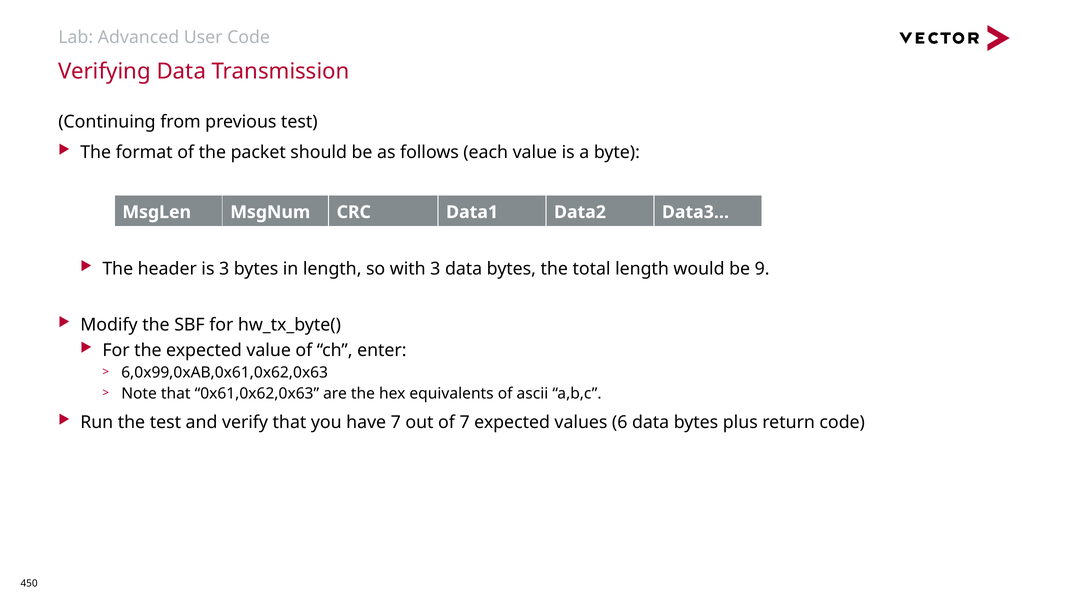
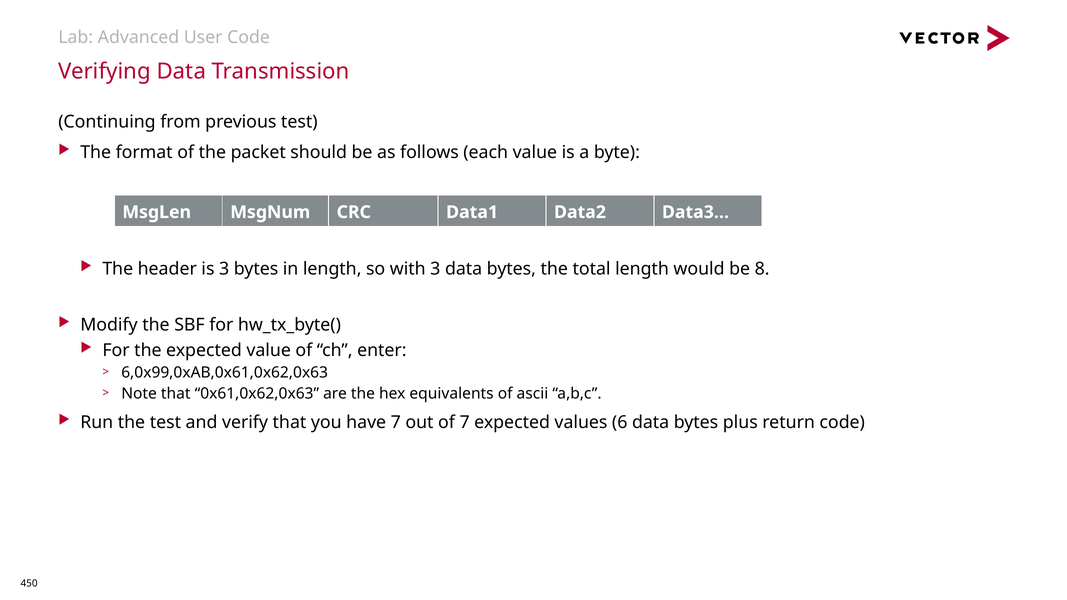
9: 9 -> 8
